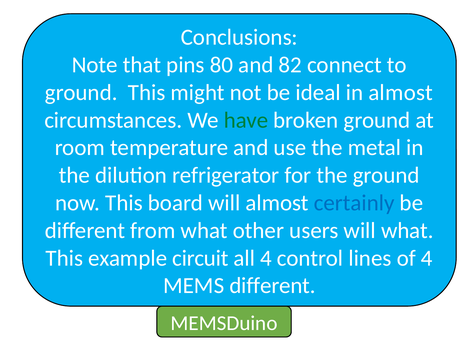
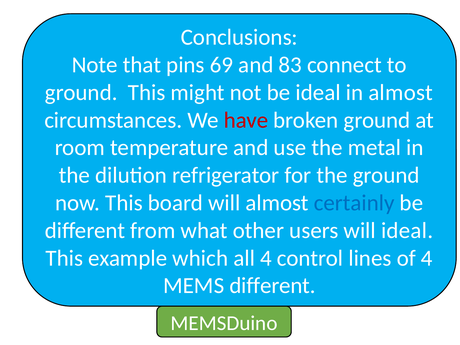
80: 80 -> 69
82: 82 -> 83
have colour: green -> red
will what: what -> ideal
circuit: circuit -> which
